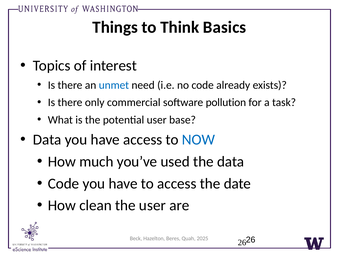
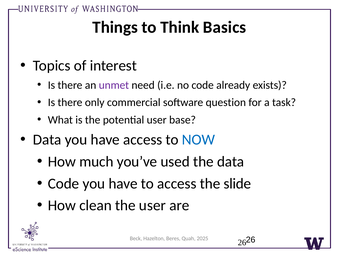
unmet colour: blue -> purple
pollution: pollution -> question
date: date -> slide
